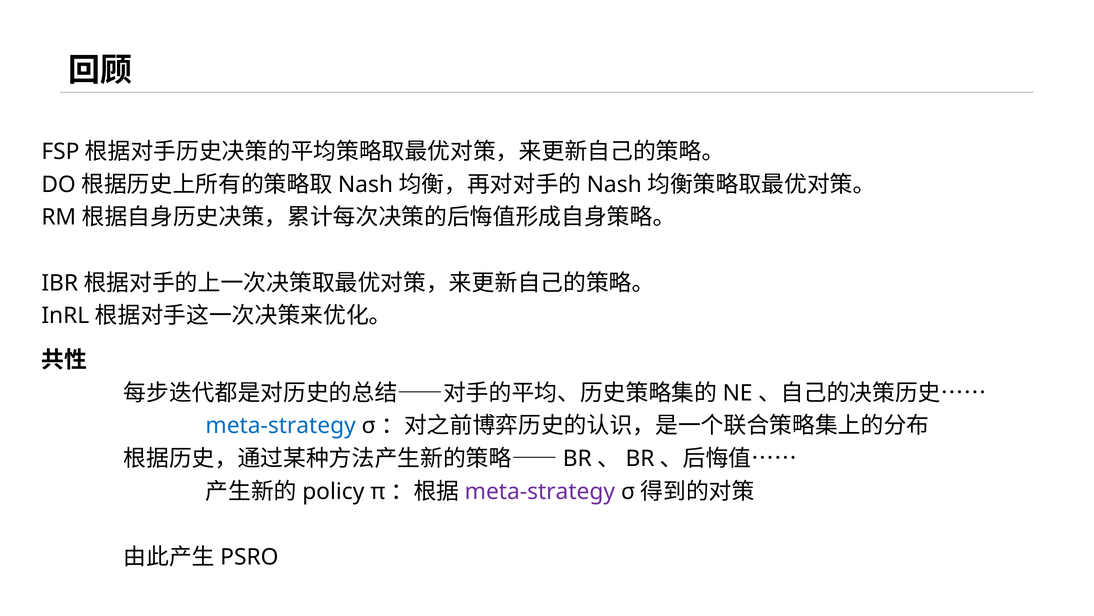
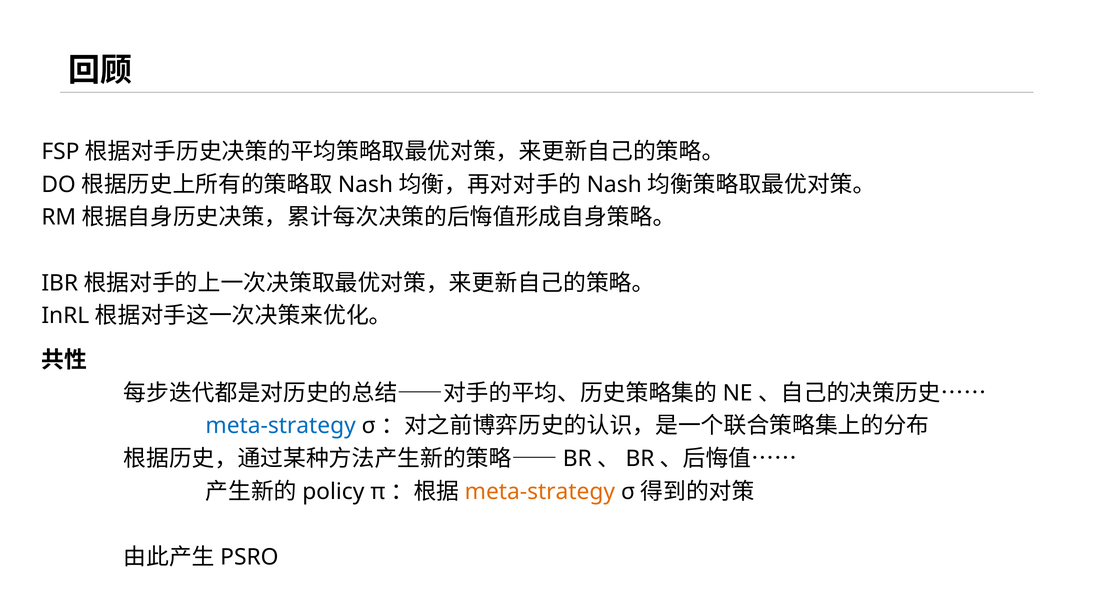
meta-strategy at (540, 491) colour: purple -> orange
